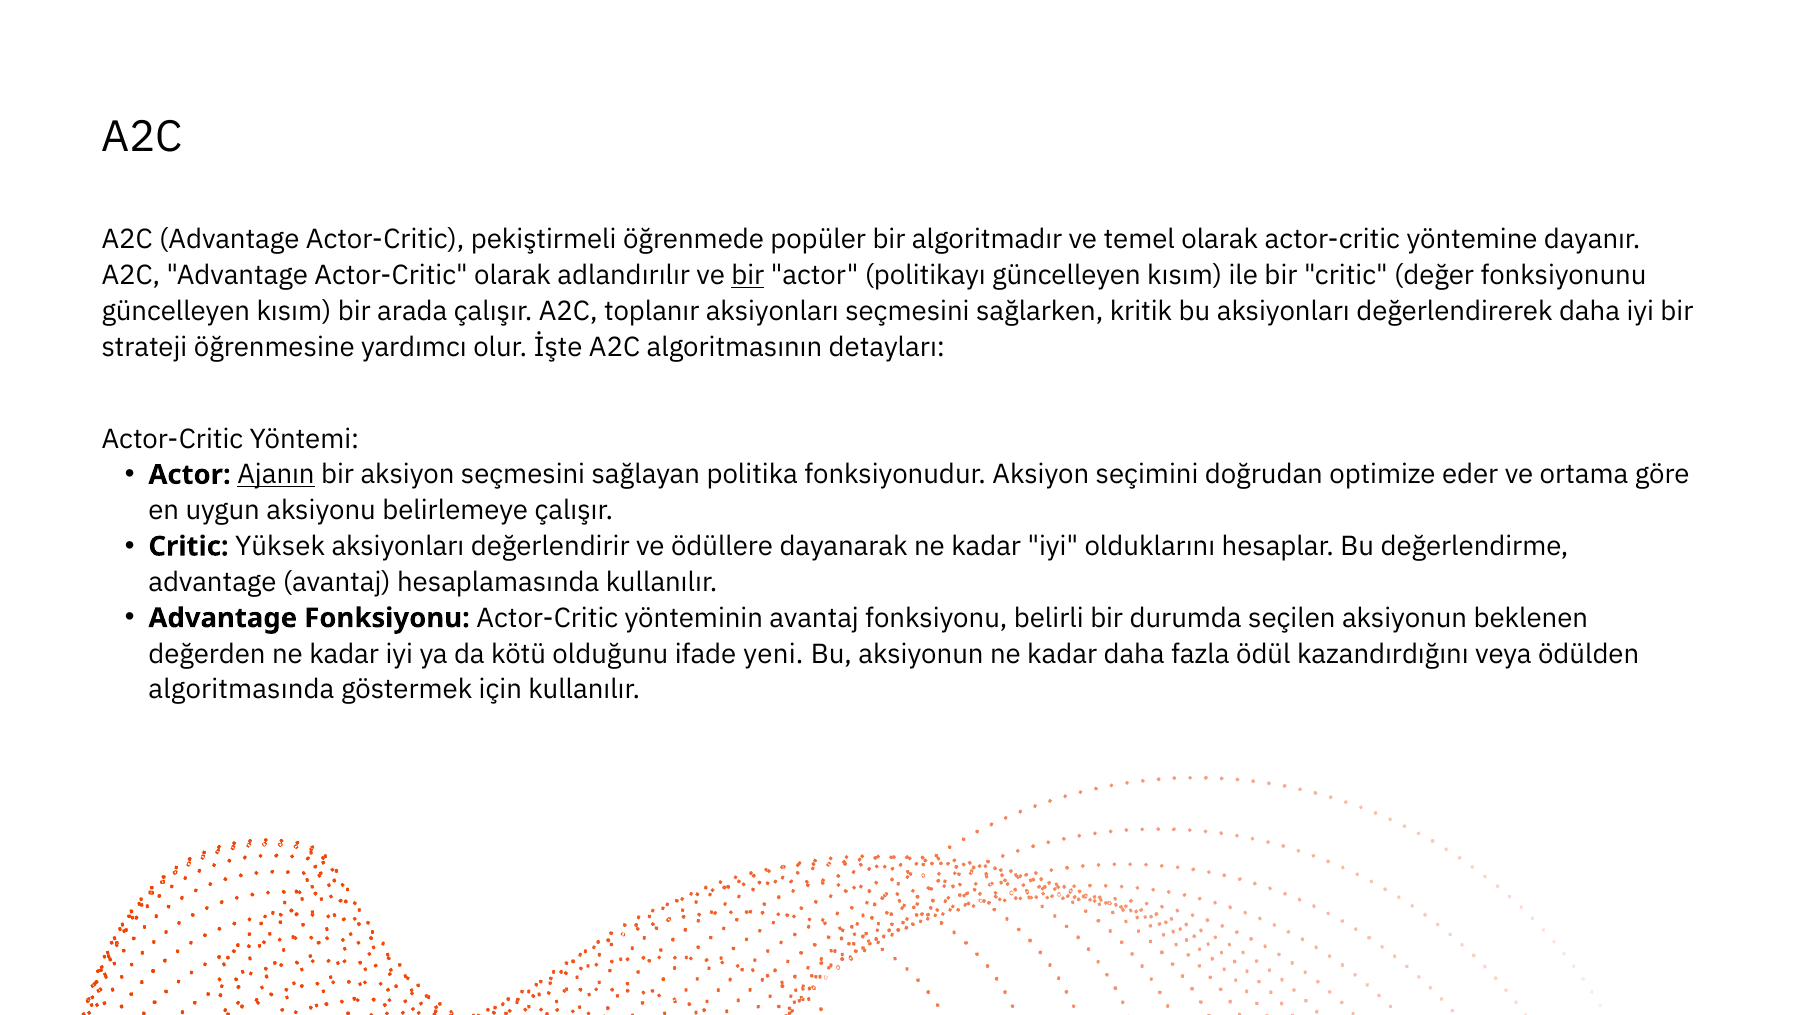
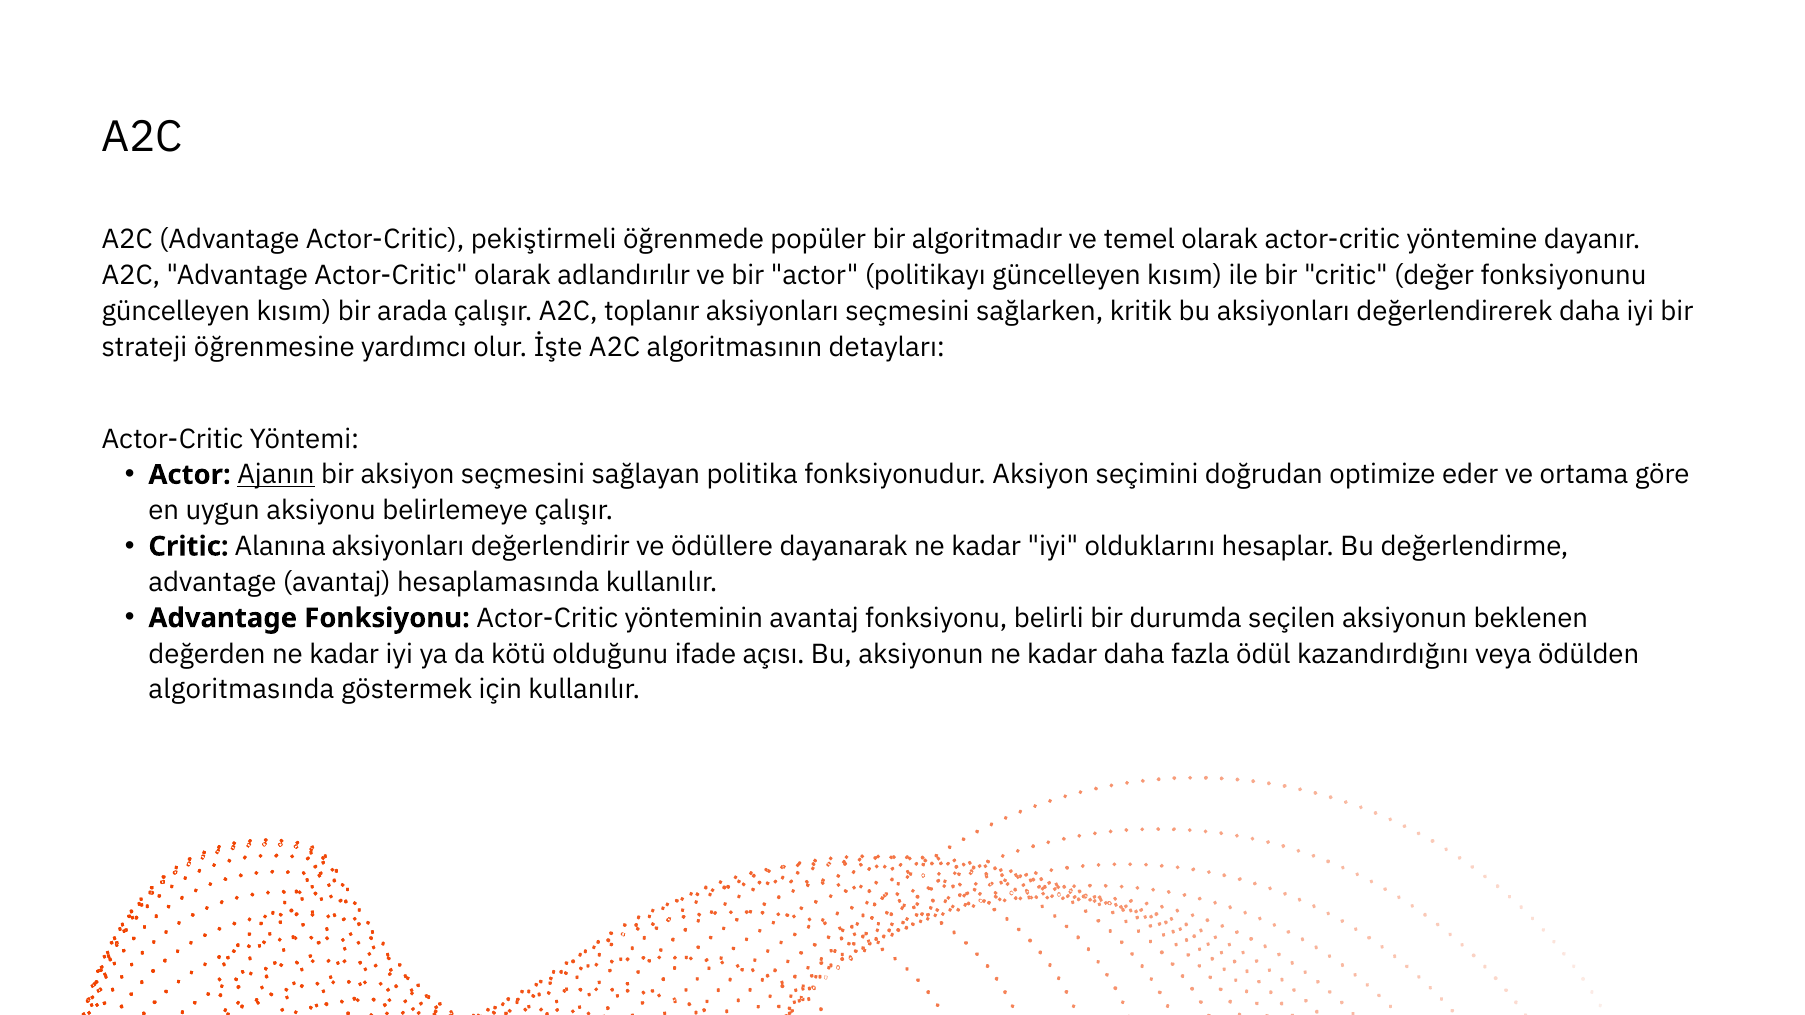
bir at (748, 276) underline: present -> none
Yüksek: Yüksek -> Alanına
yeni: yeni -> açısı
